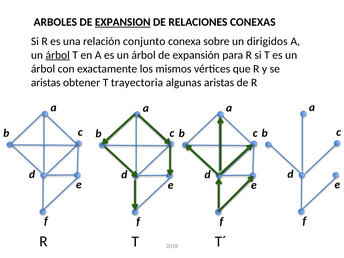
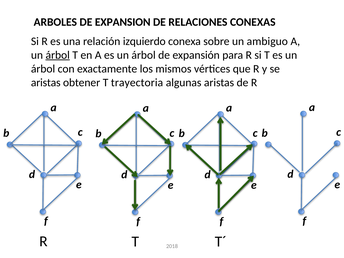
EXPANSION underline: present -> none
conjunto: conjunto -> izquierdo
dirigidos: dirigidos -> ambiguo
